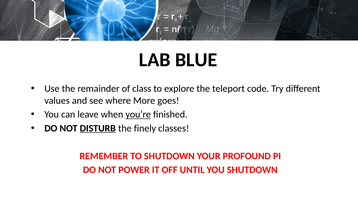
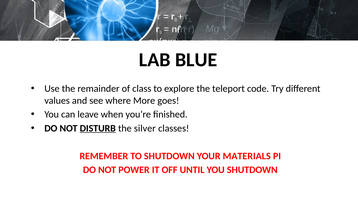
you’re underline: present -> none
finely: finely -> silver
PROFOUND: PROFOUND -> MATERIALS
